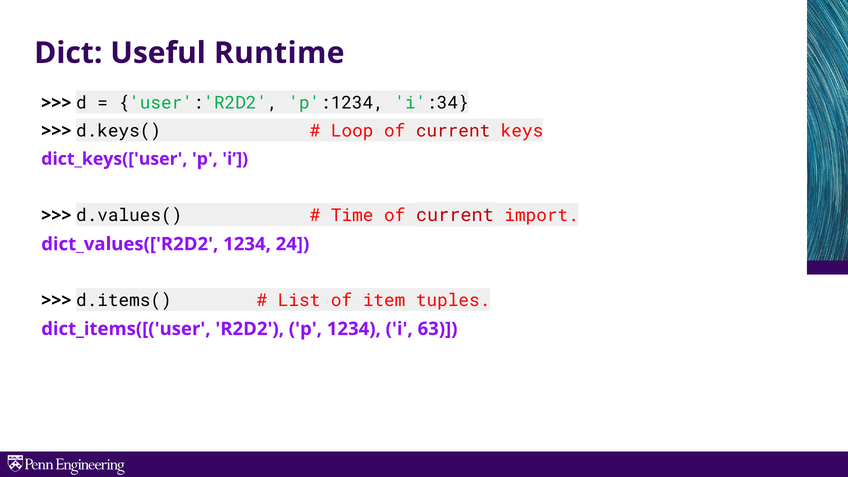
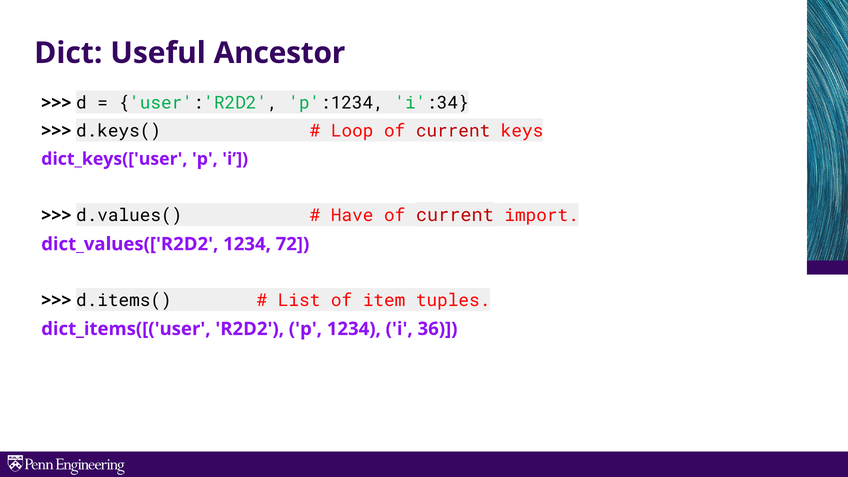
Runtime: Runtime -> Ancestor
Time: Time -> Have
24: 24 -> 72
63: 63 -> 36
